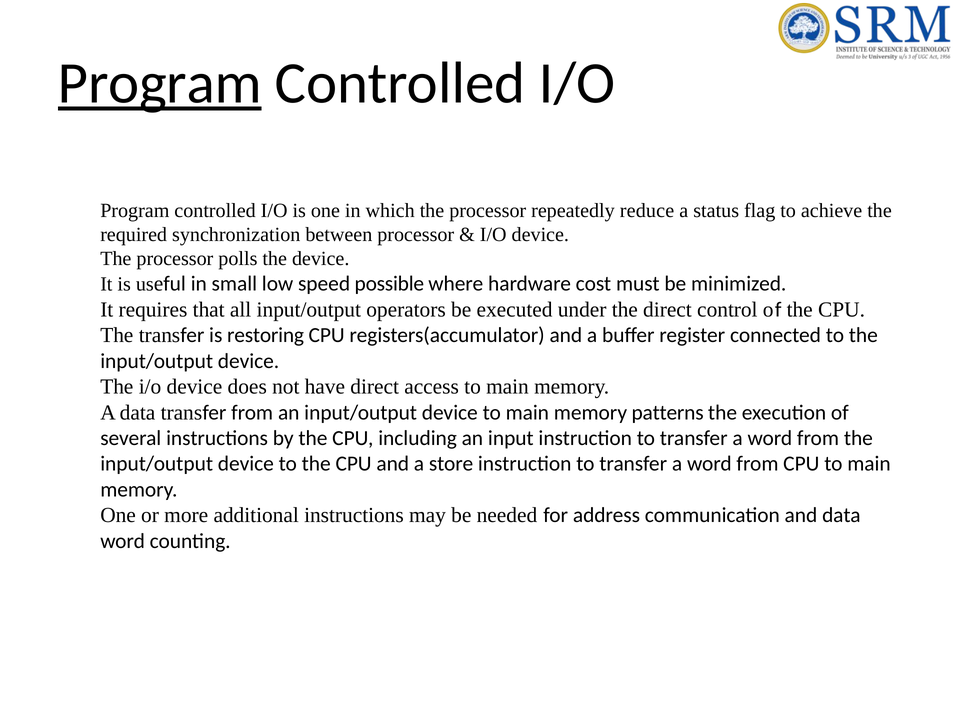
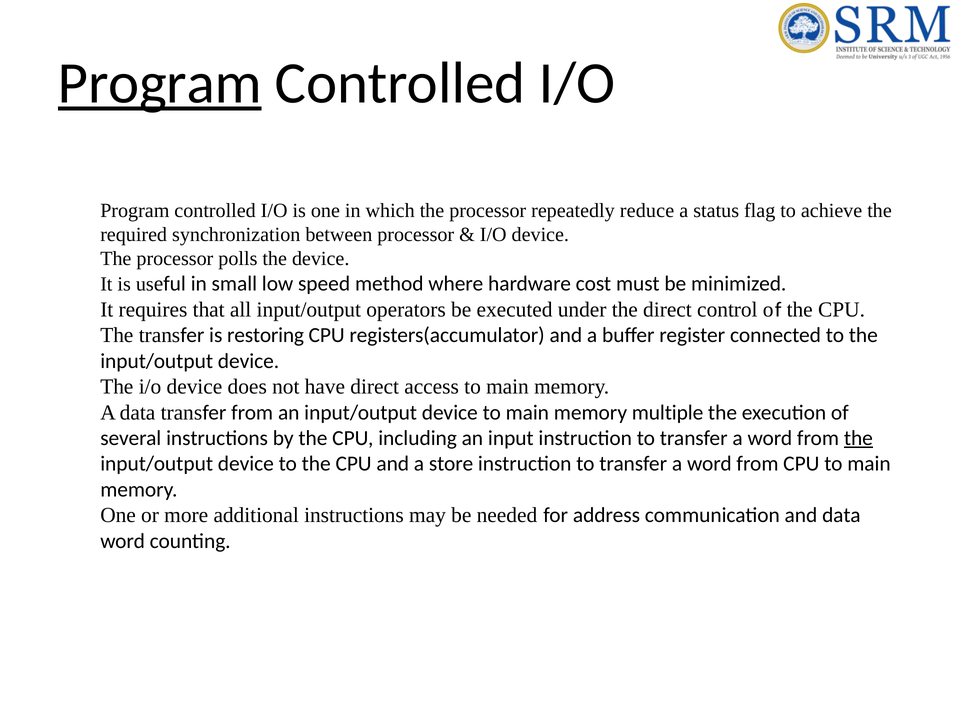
possible: possible -> method
patterns: patterns -> multiple
the at (858, 438) underline: none -> present
